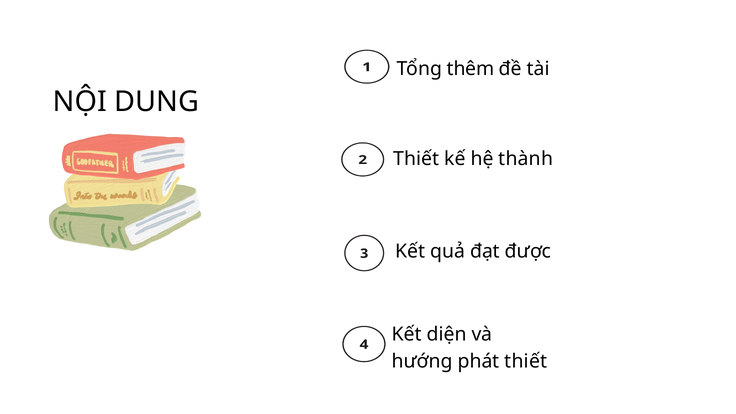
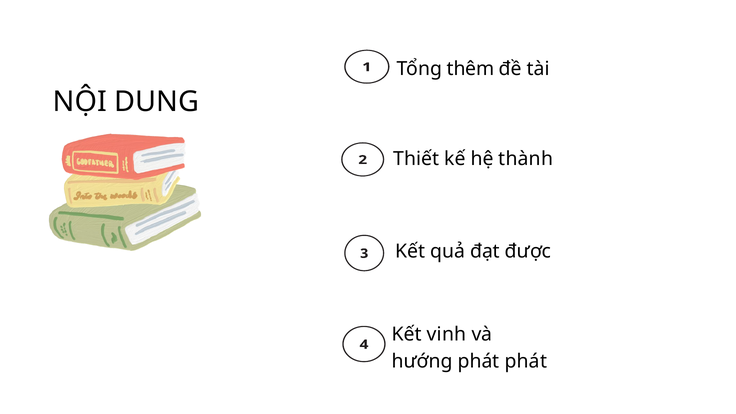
diện: diện -> vinh
phát thiết: thiết -> phát
